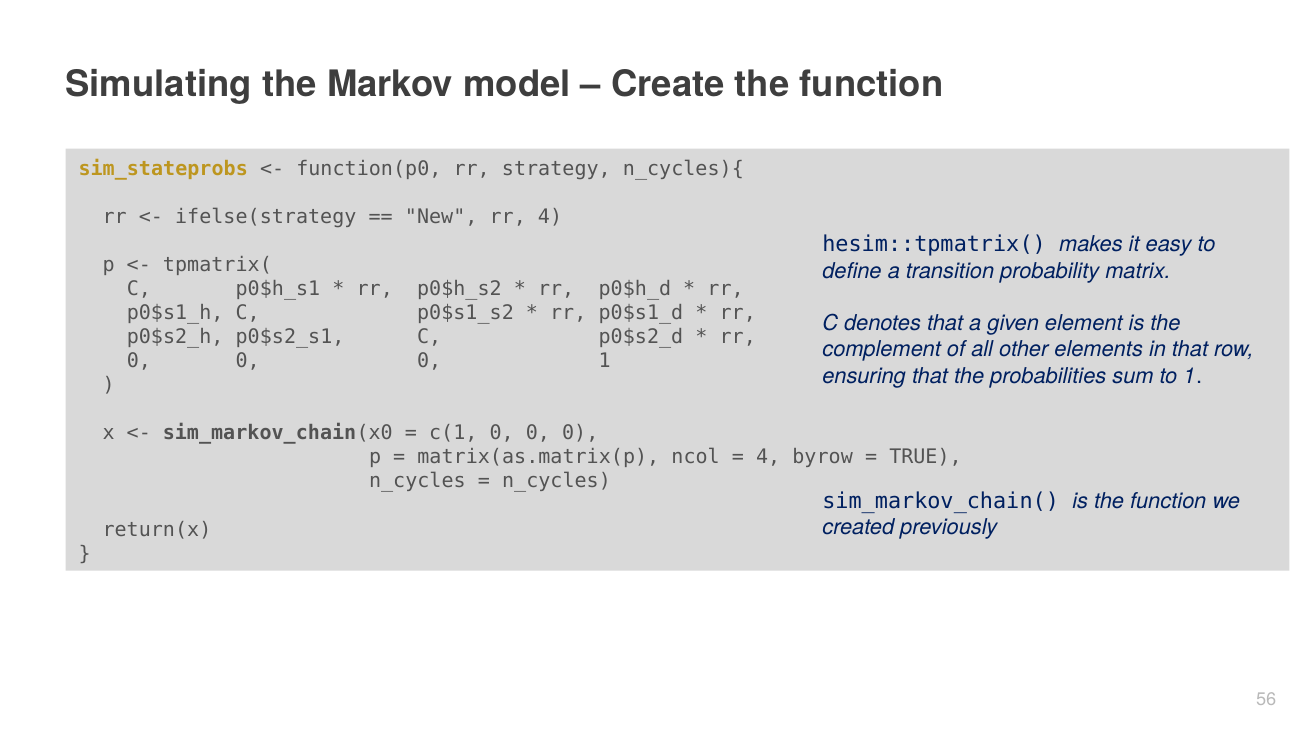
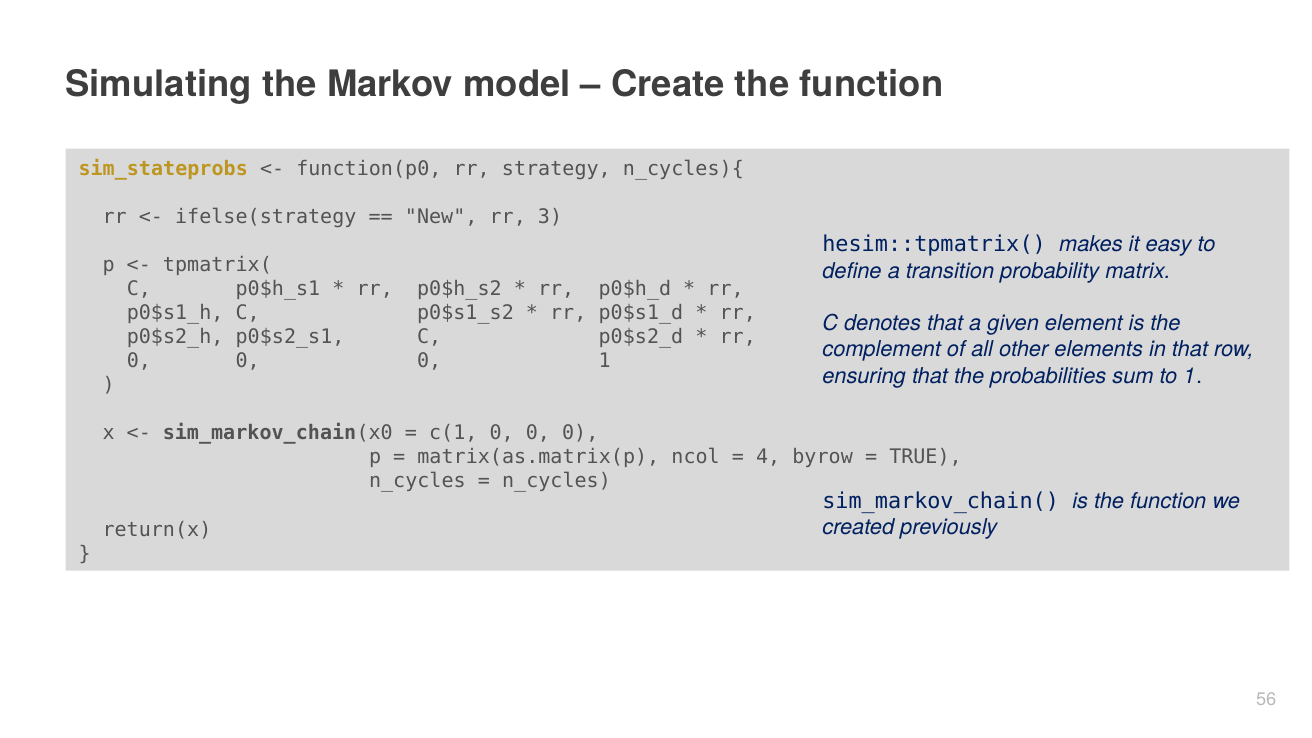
rr 4: 4 -> 3
